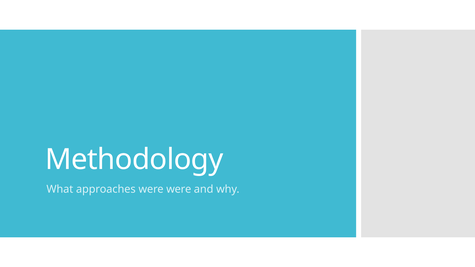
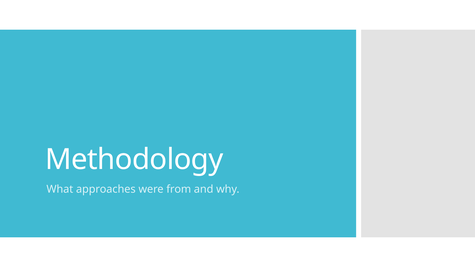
were were: were -> from
